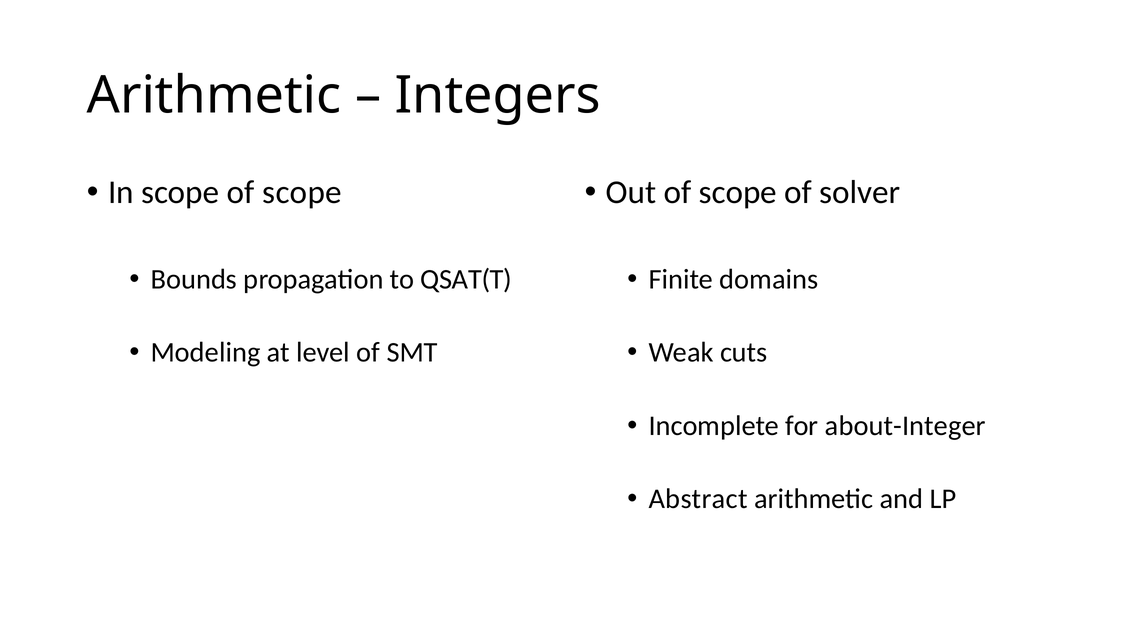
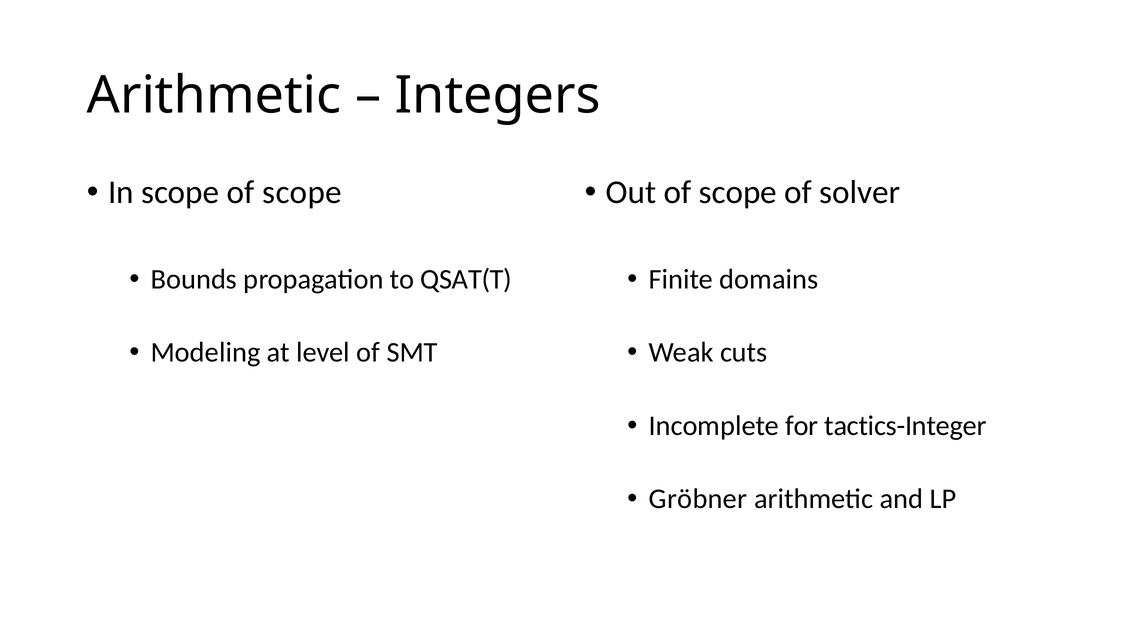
about-Integer: about-Integer -> tactics-Integer
Abstract: Abstract -> Gröbner
